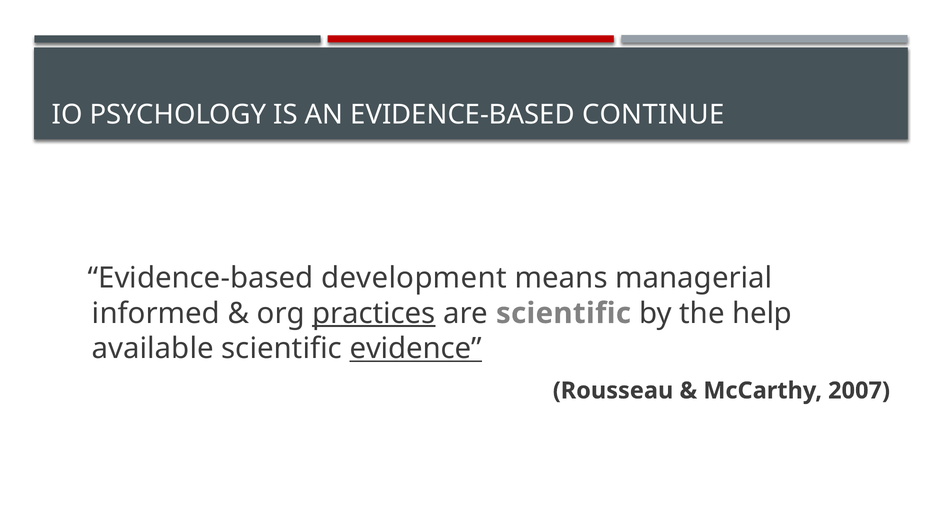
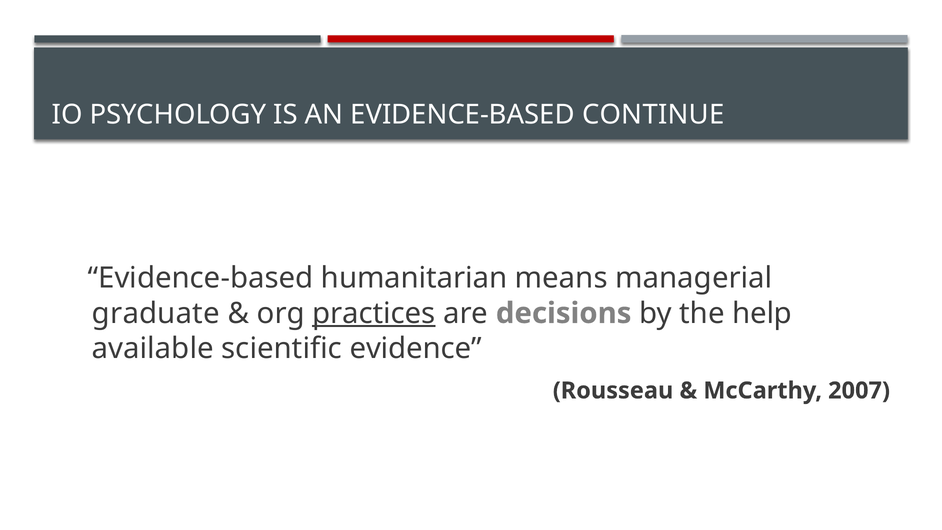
development: development -> humanitarian
informed: informed -> graduate
are scientific: scientific -> decisions
evidence underline: present -> none
